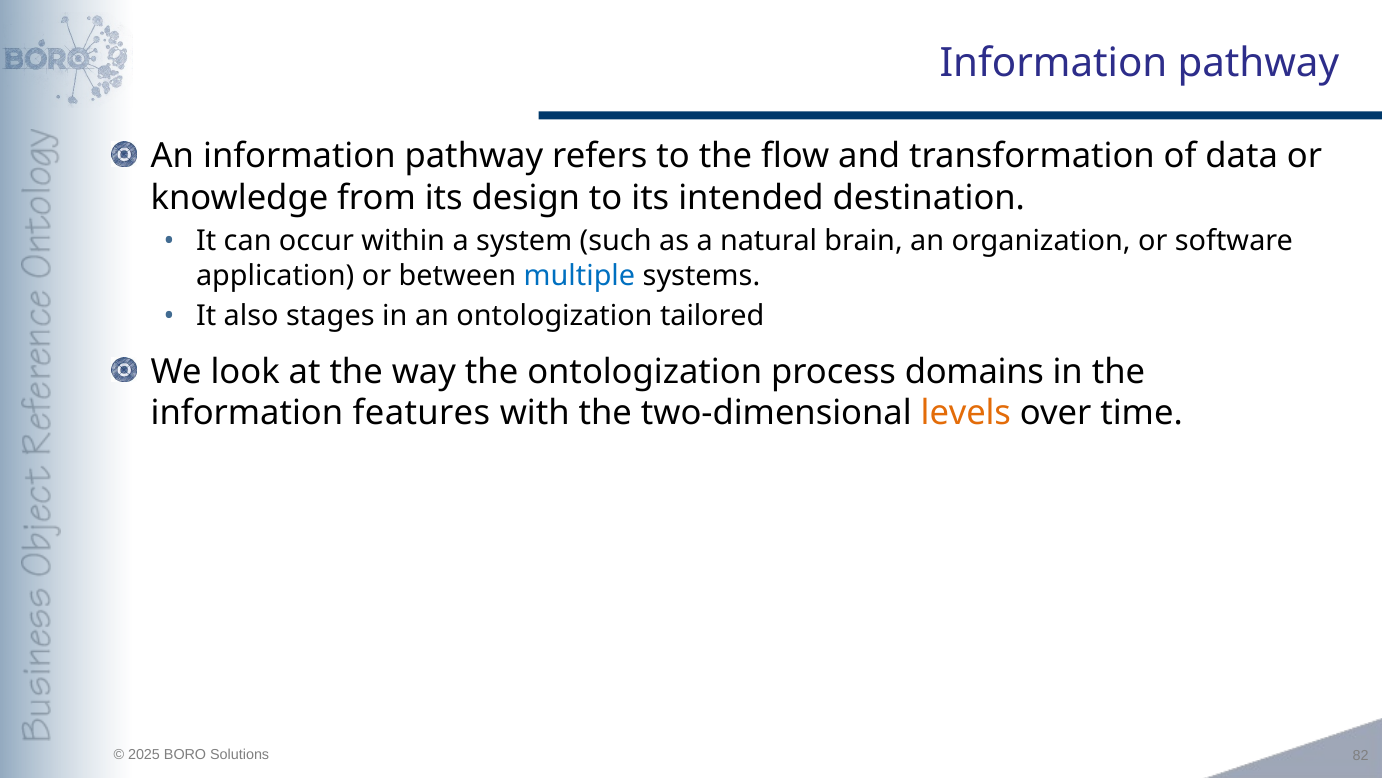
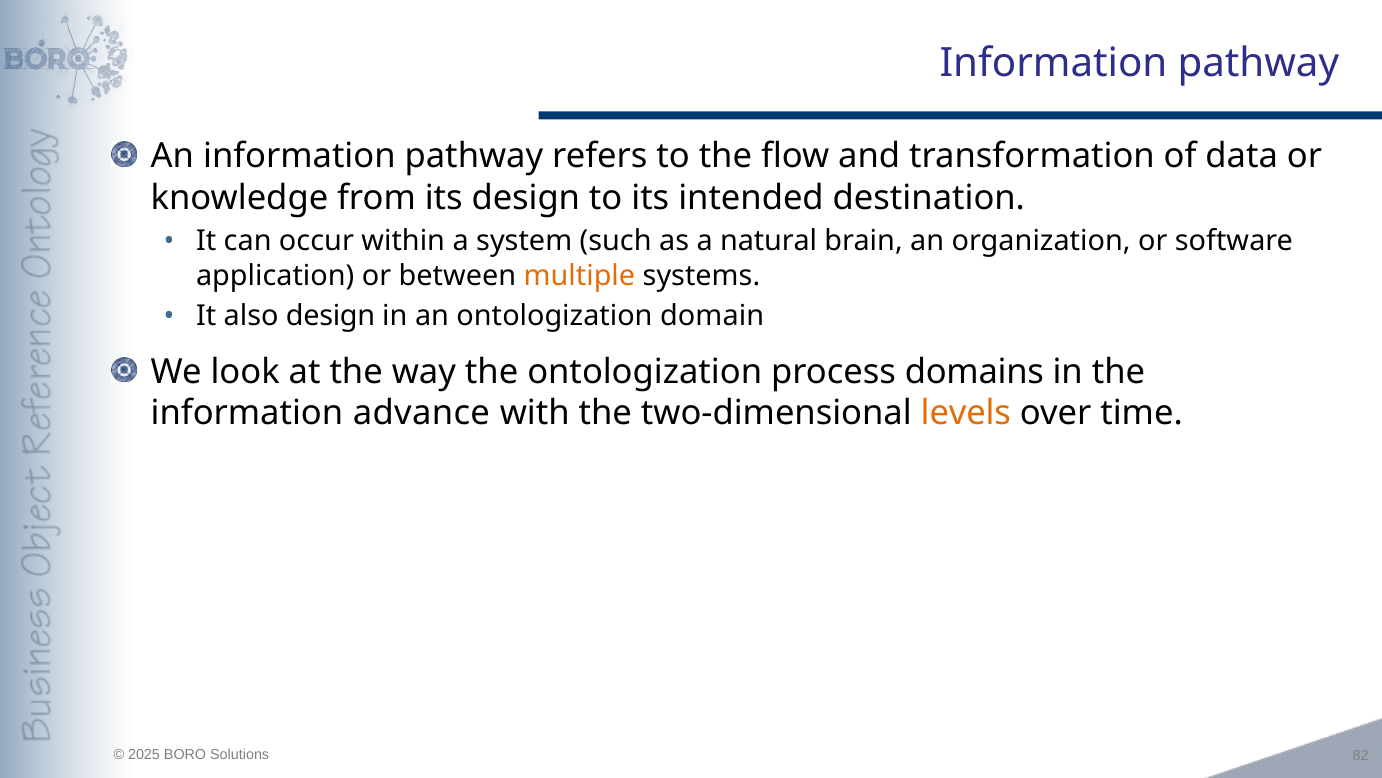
multiple colour: blue -> orange
also stages: stages -> design
tailored: tailored -> domain
features: features -> advance
